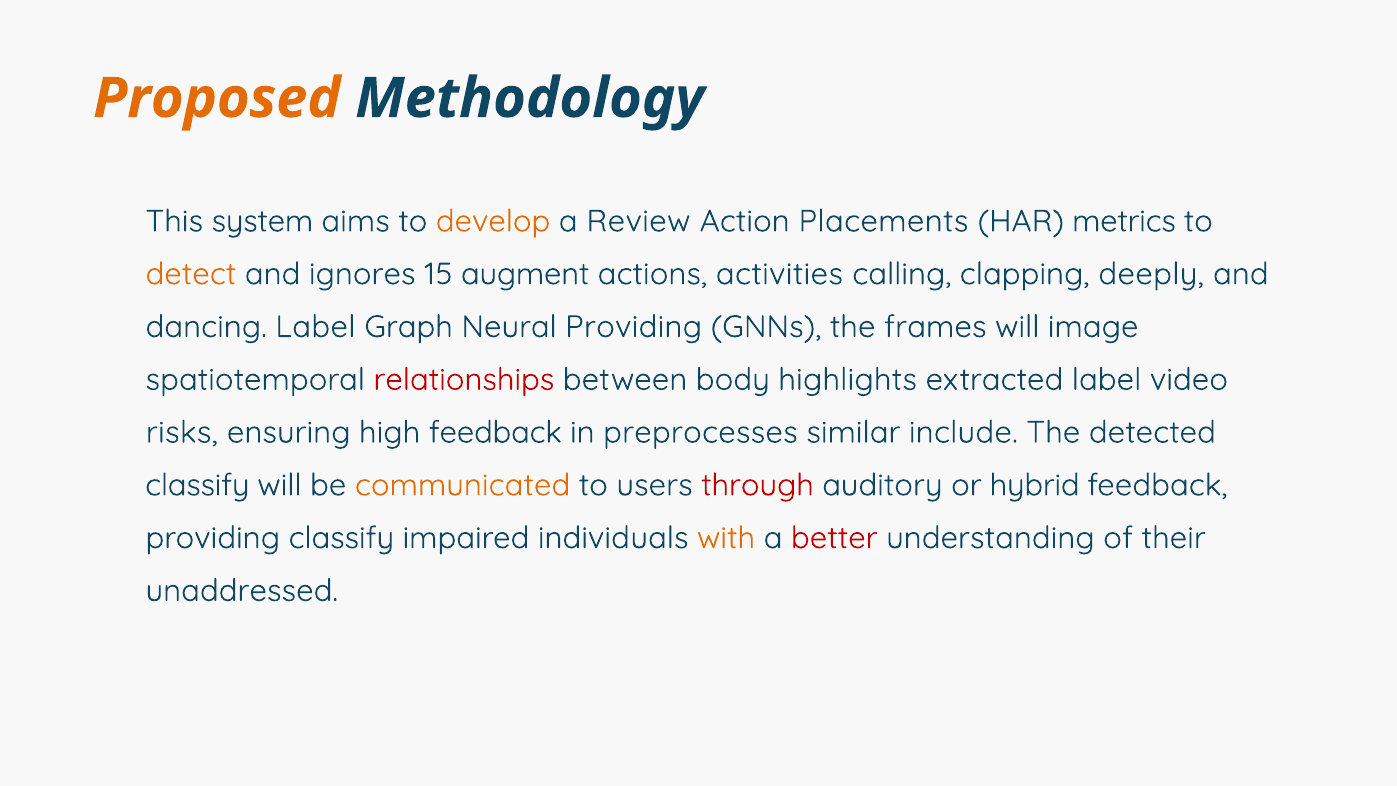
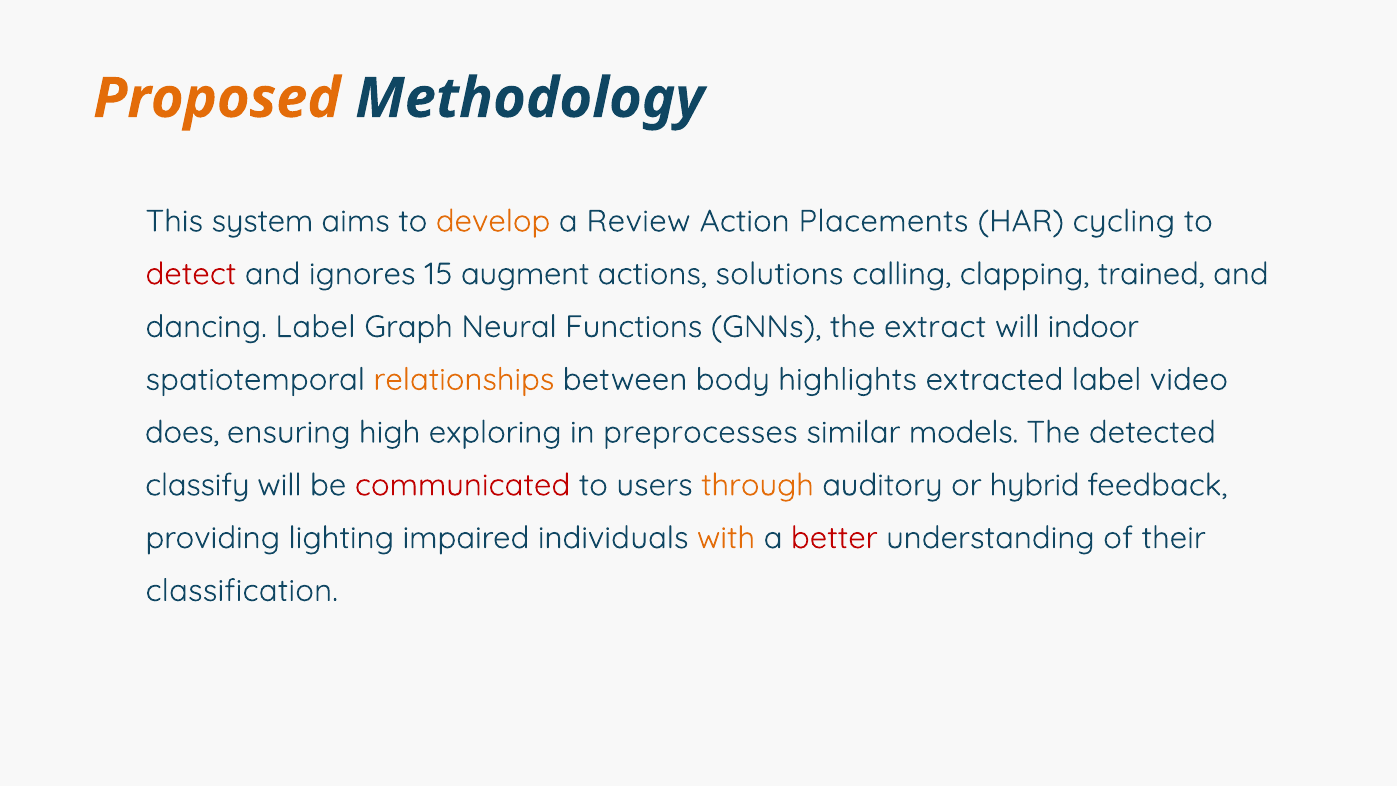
metrics: metrics -> cycling
detect colour: orange -> red
activities: activities -> solutions
deeply: deeply -> trained
Neural Providing: Providing -> Functions
frames: frames -> extract
image: image -> indoor
relationships colour: red -> orange
risks: risks -> does
high feedback: feedback -> exploring
include: include -> models
communicated colour: orange -> red
through colour: red -> orange
providing classify: classify -> lighting
unaddressed: unaddressed -> classification
